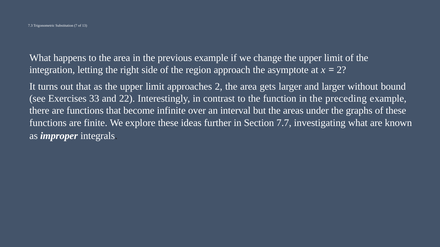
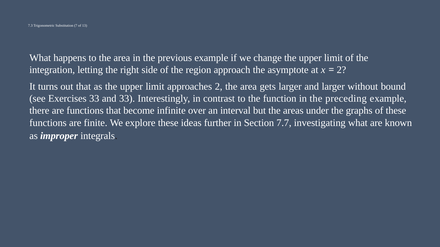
and 22: 22 -> 33
